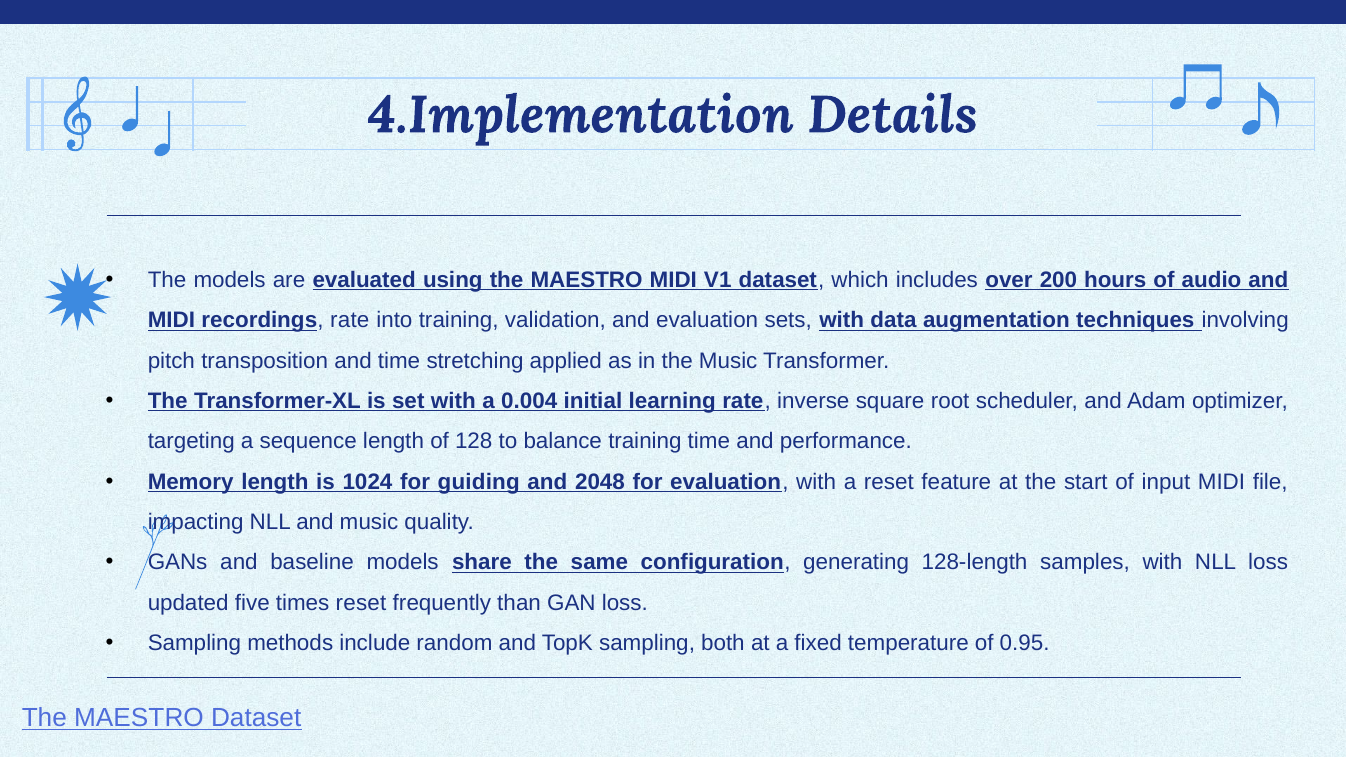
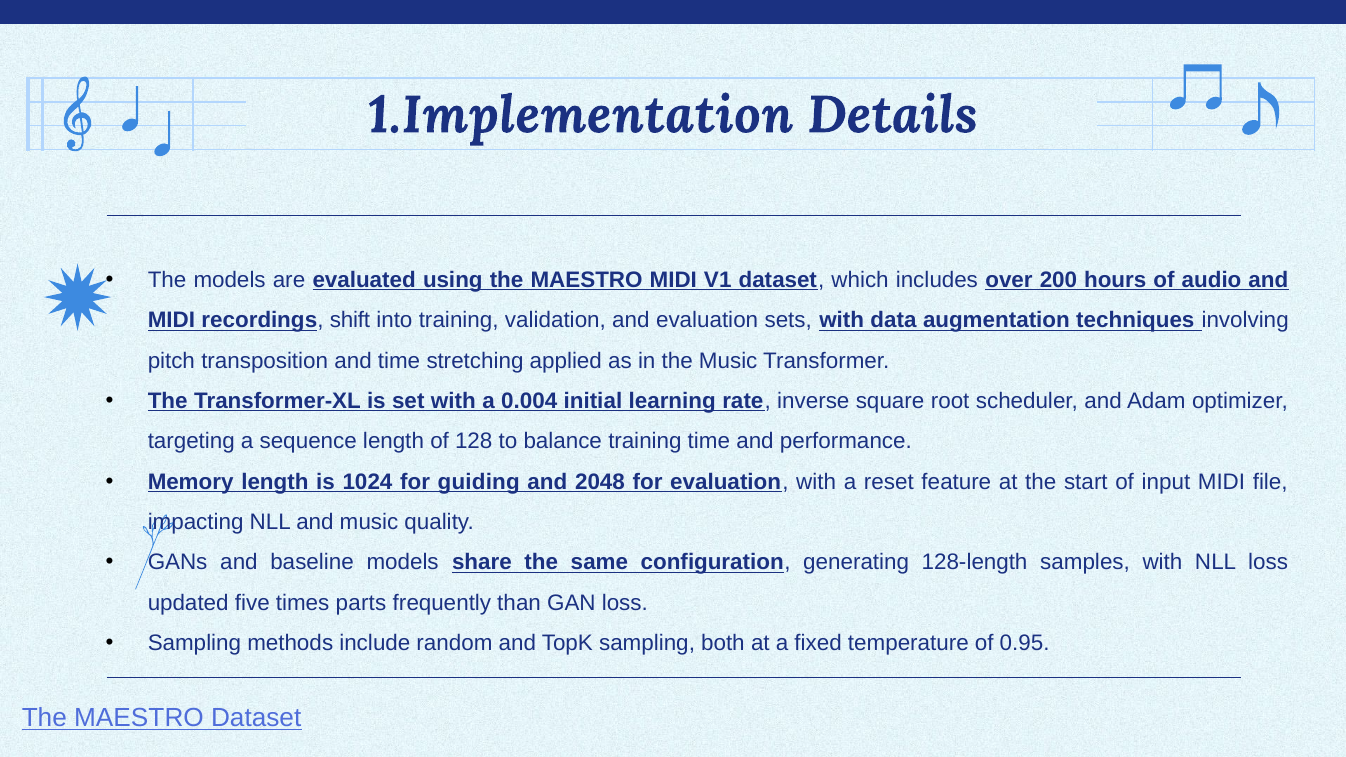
4.Implementation: 4.Implementation -> 1.Implementation
recordings rate: rate -> shift
times reset: reset -> parts
